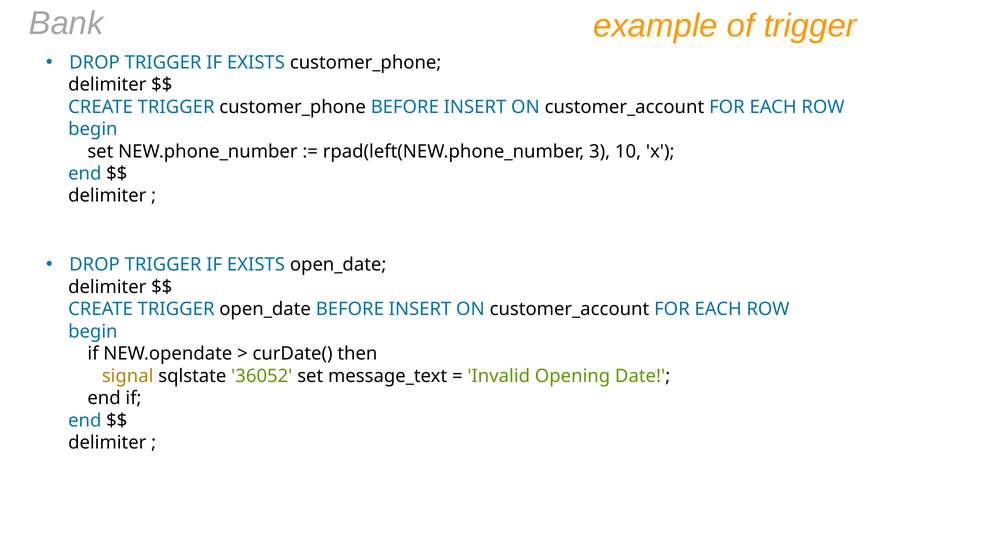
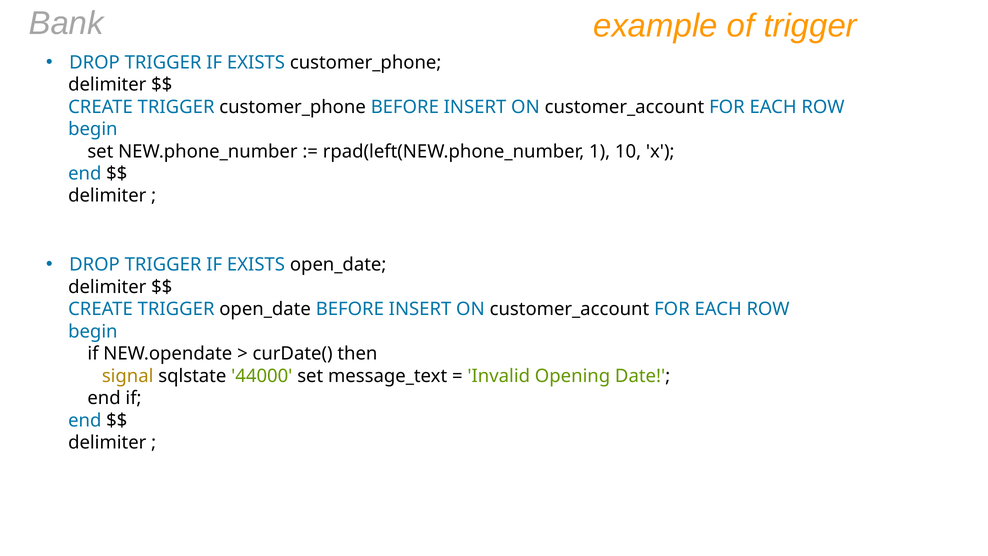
3: 3 -> 1
36052: 36052 -> 44000
